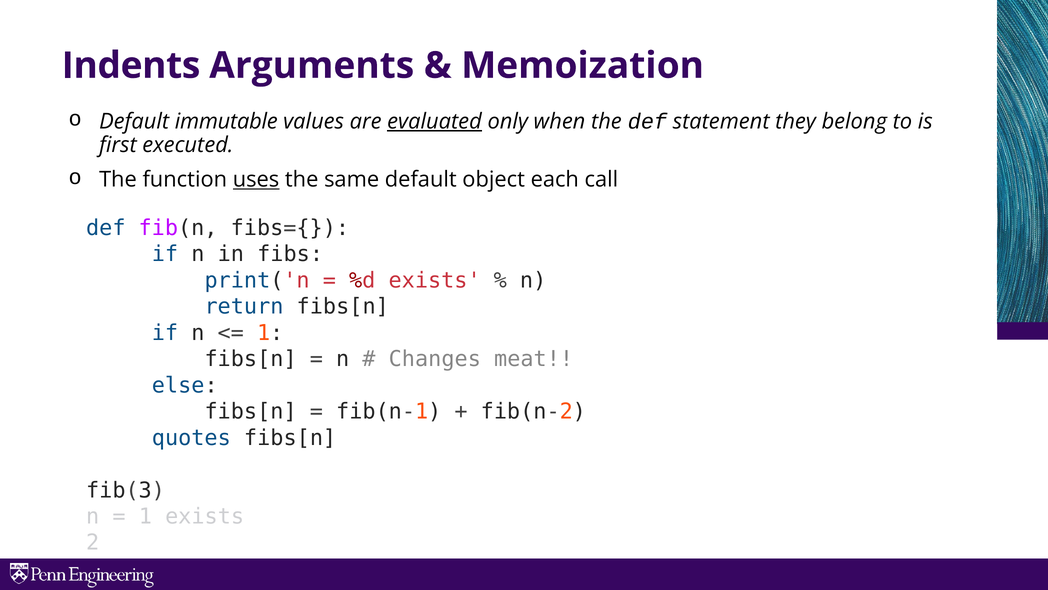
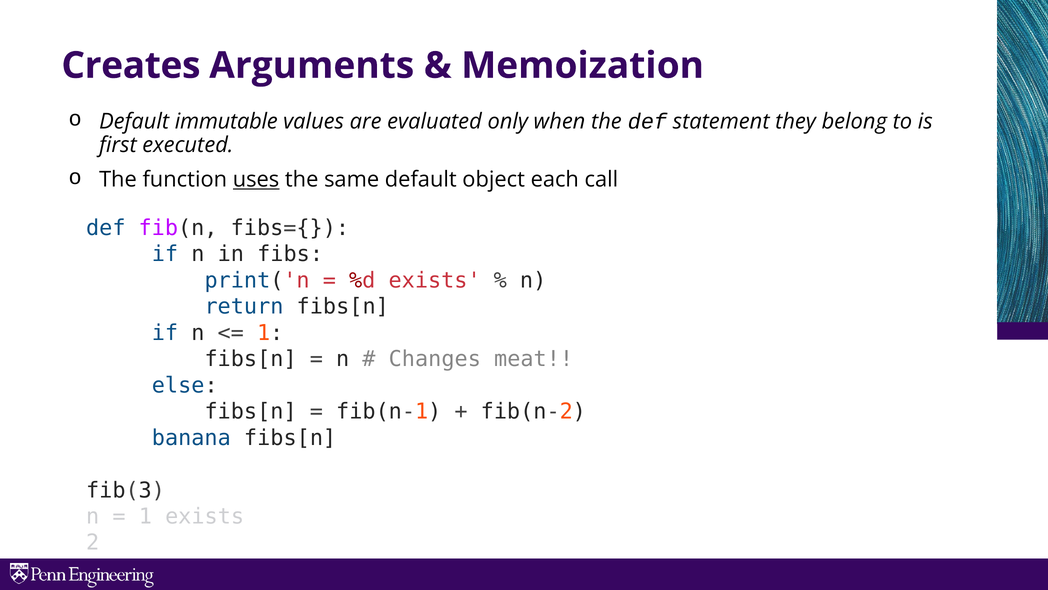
Indents: Indents -> Creates
evaluated underline: present -> none
quotes: quotes -> banana
